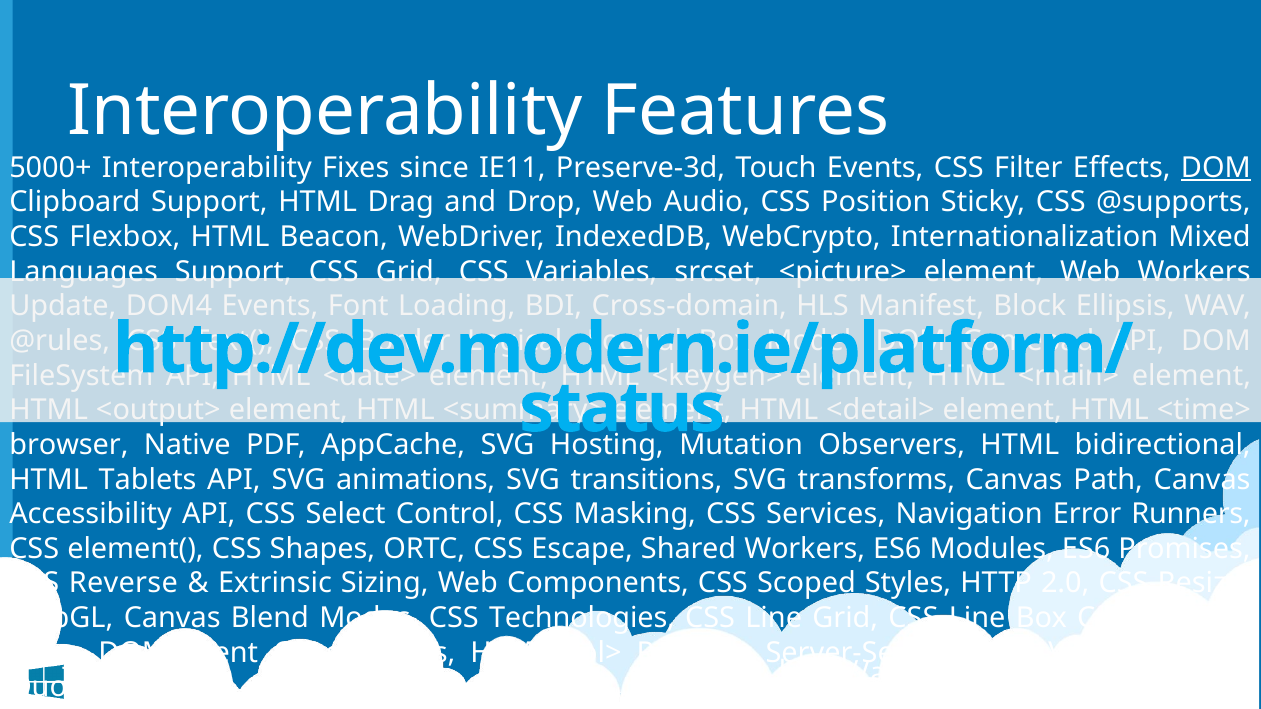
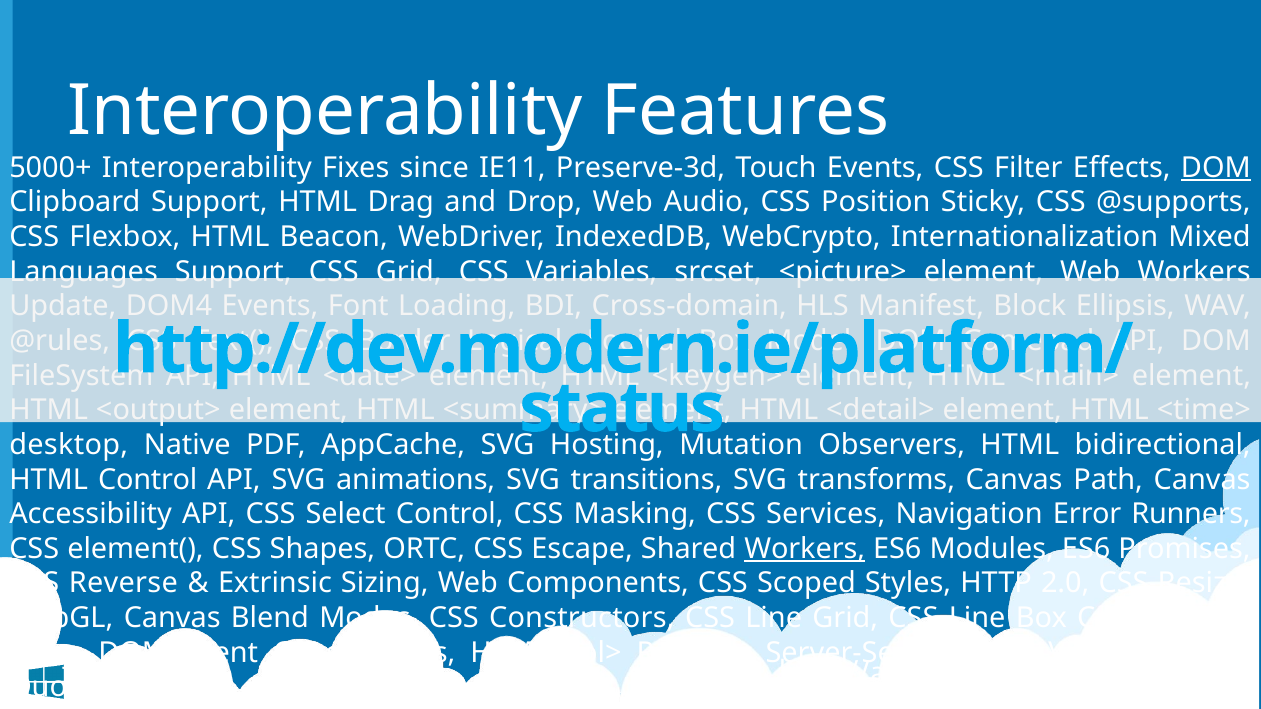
browser: browser -> desktop
HTML Tablets: Tablets -> Control
Workers at (805, 549) underline: none -> present
CSS Technologies: Technologies -> Constructors
